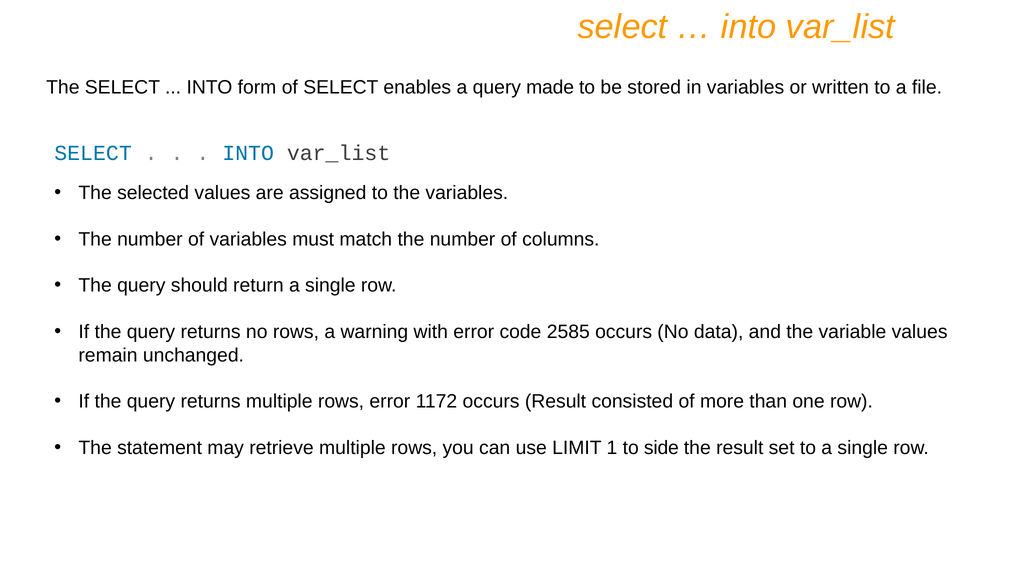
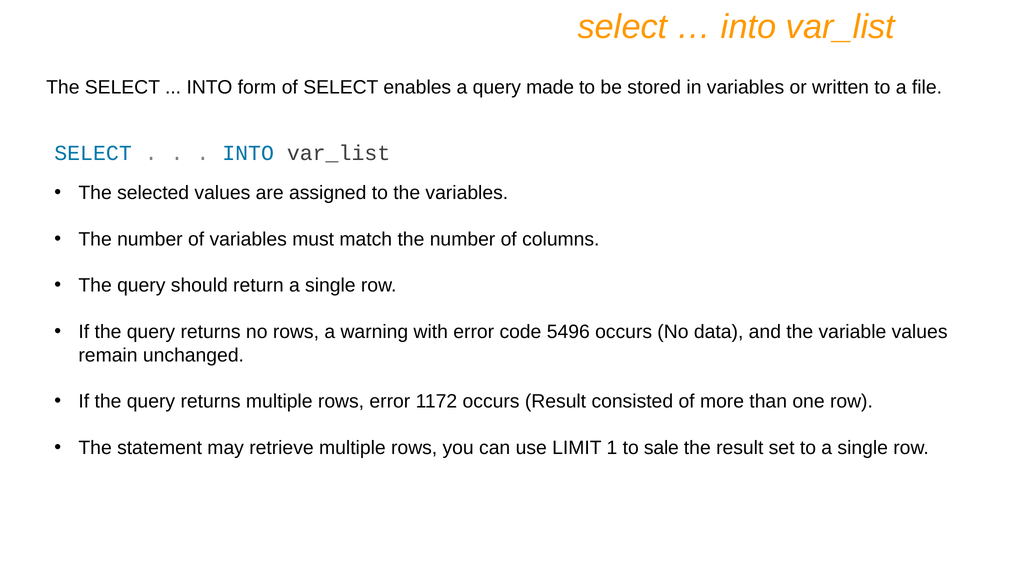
2585: 2585 -> 5496
side: side -> sale
